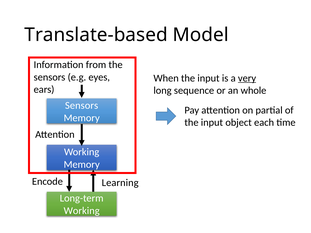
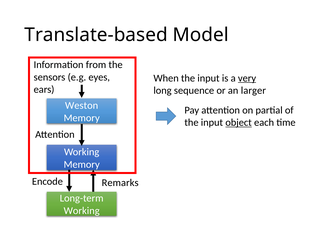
whole: whole -> larger
Sensors at (82, 106): Sensors -> Weston
object underline: none -> present
Learning: Learning -> Remarks
